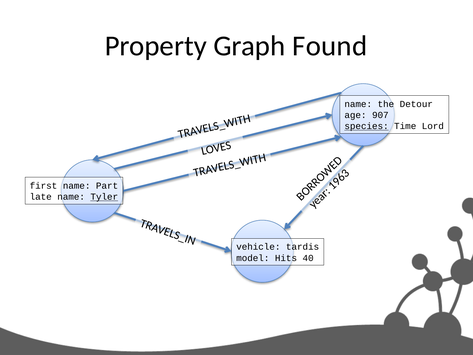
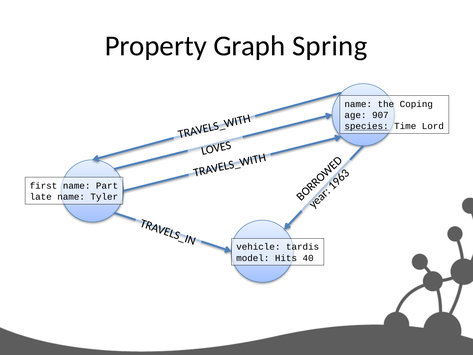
Found: Found -> Spring
Detour: Detour -> Coping
Tyler underline: present -> none
